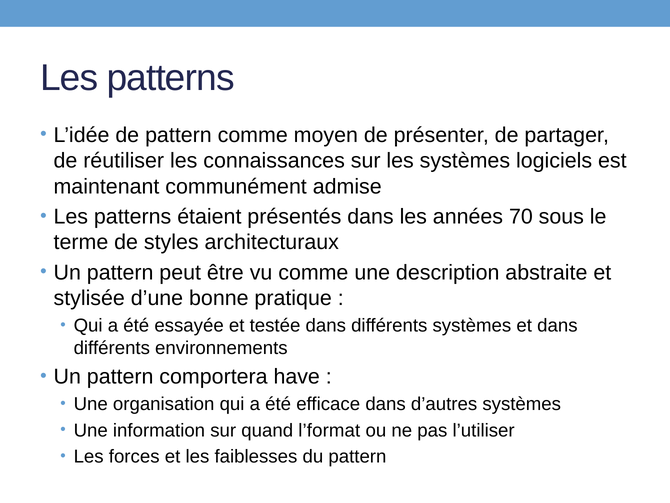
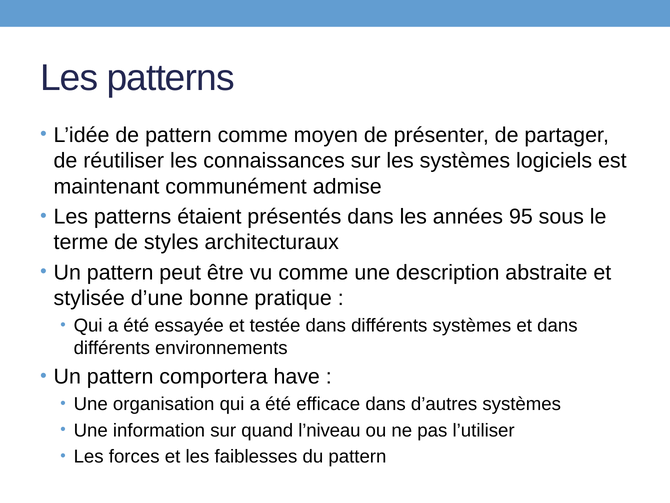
70: 70 -> 95
l’format: l’format -> l’niveau
